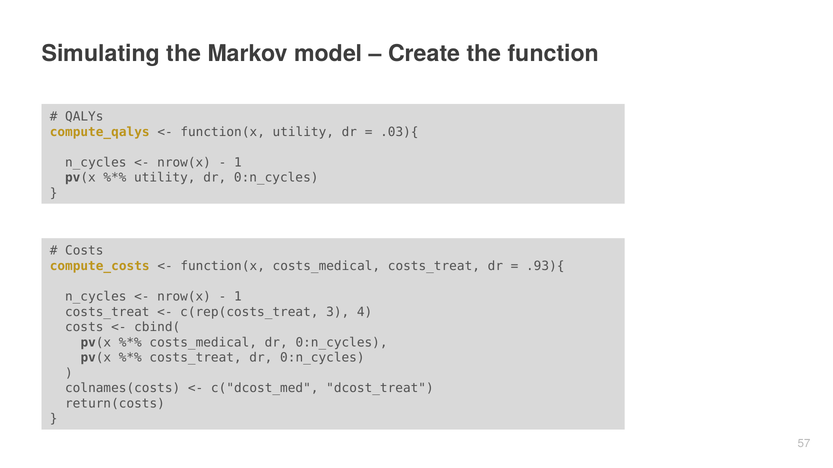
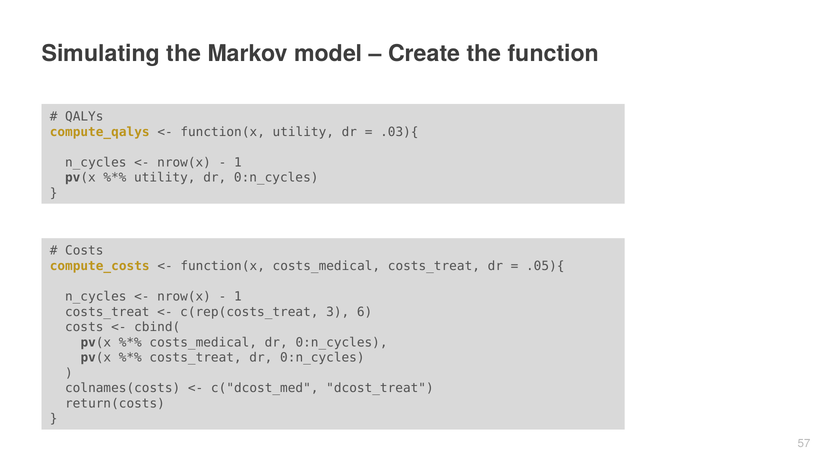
.93){: .93){ -> .05){
4: 4 -> 6
